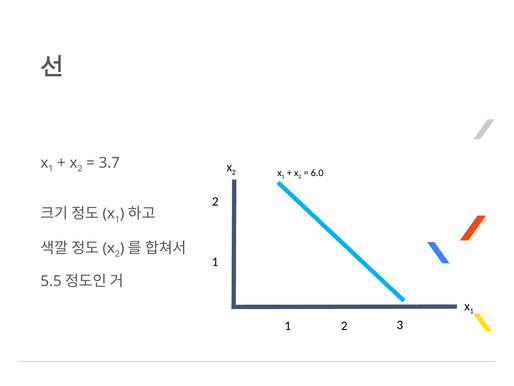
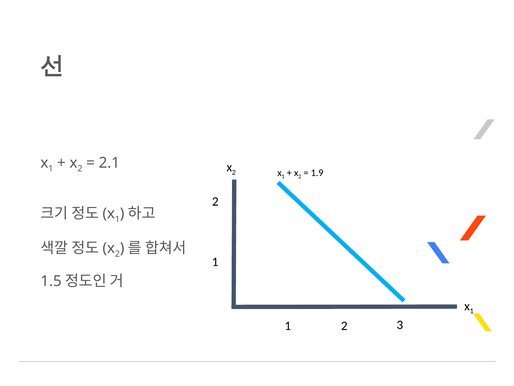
3.7: 3.7 -> 2.1
6.0: 6.0 -> 1.9
5.5: 5.5 -> 1.5
